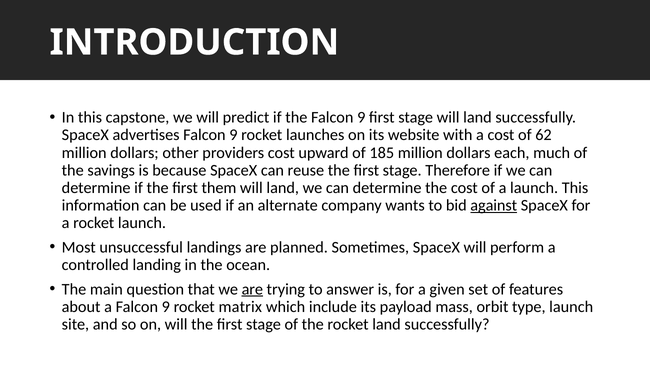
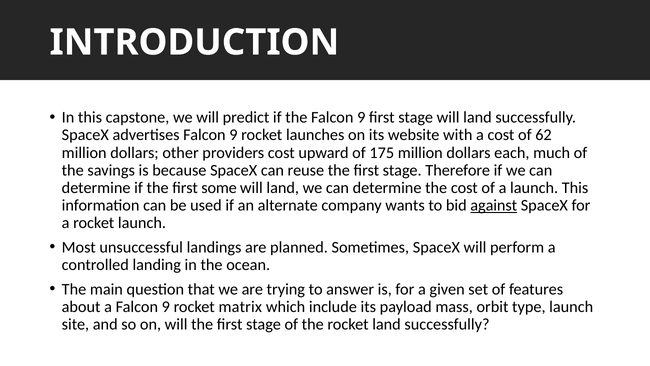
185: 185 -> 175
them: them -> some
are at (252, 289) underline: present -> none
